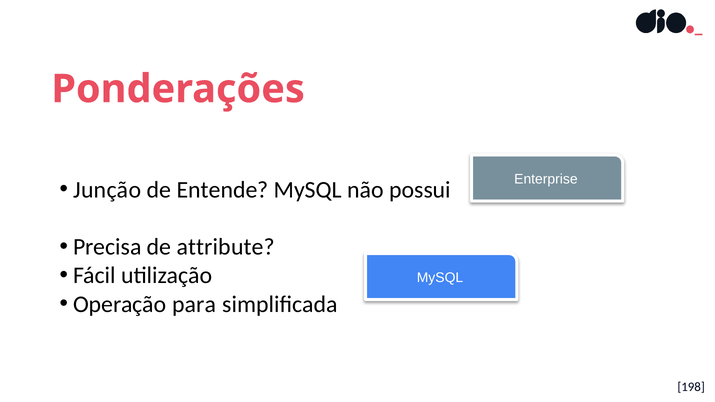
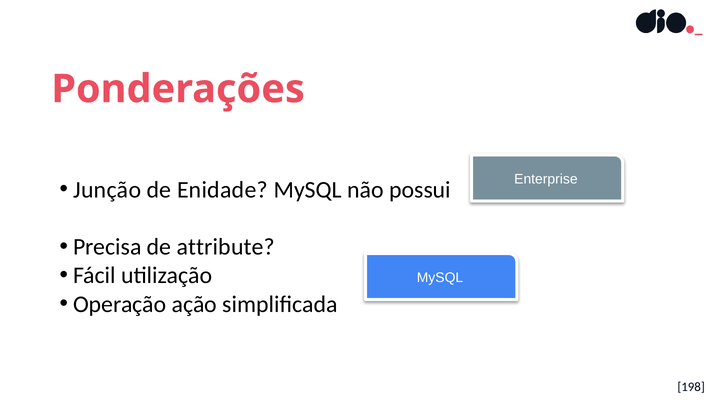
Entende: Entende -> Enidade
para: para -> ação
